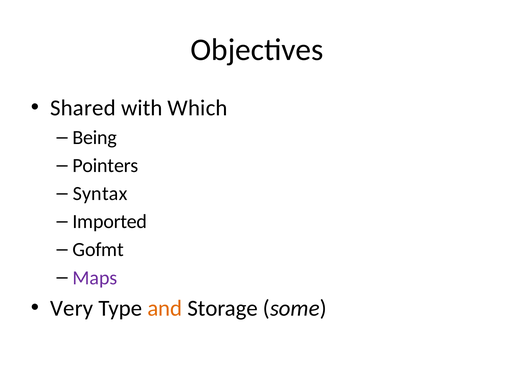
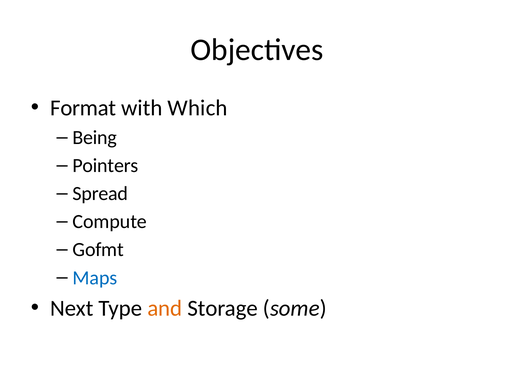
Shared: Shared -> Format
Syntax: Syntax -> Spread
Imported: Imported -> Compute
Maps colour: purple -> blue
Very: Very -> Next
